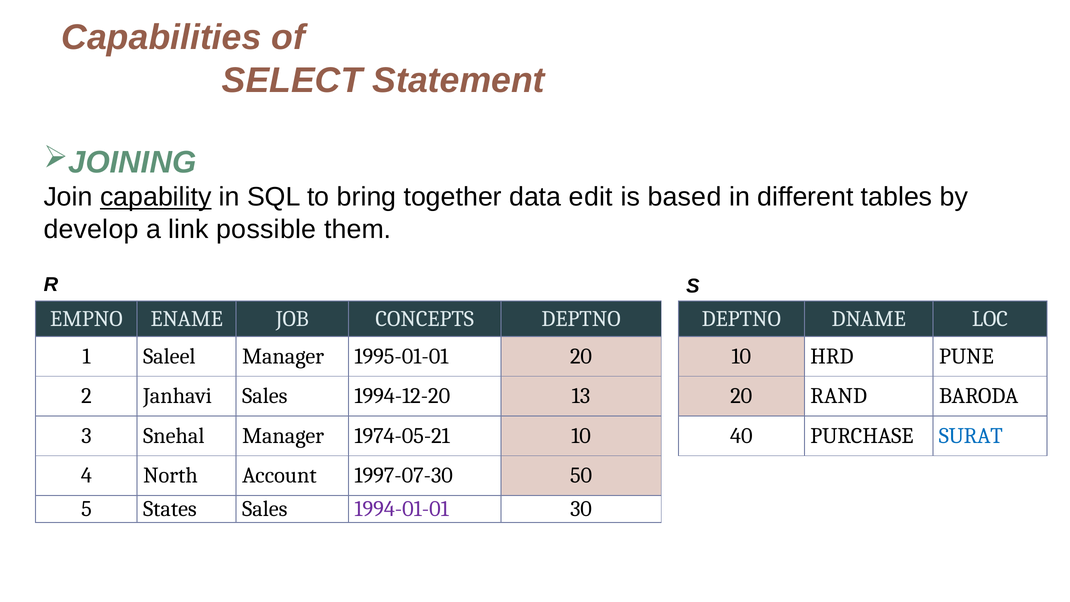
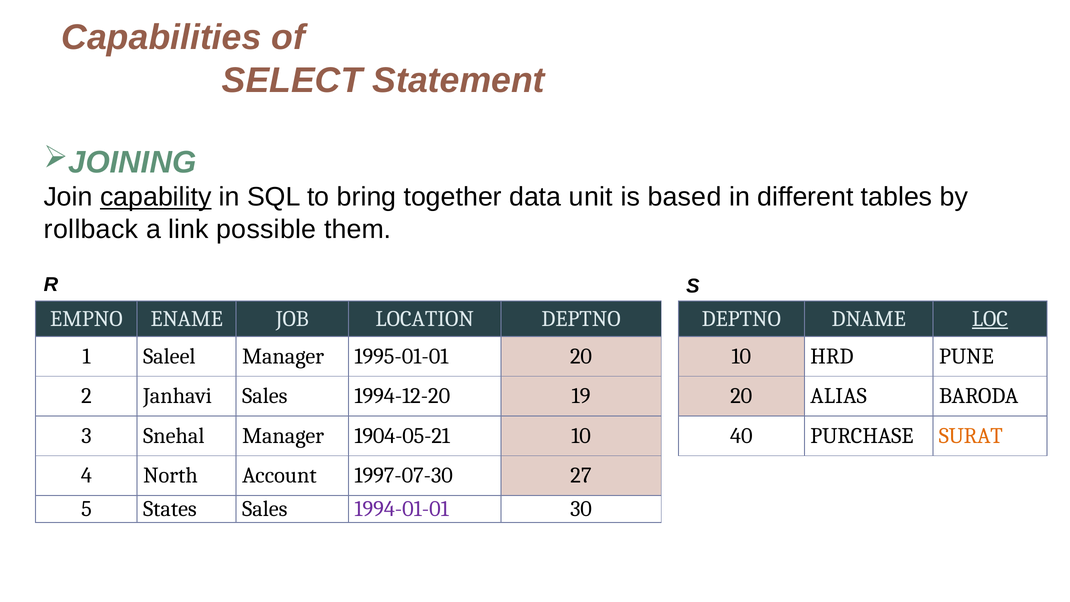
edit: edit -> unit
develop: develop -> rollback
CONCEPTS: CONCEPTS -> LOCATION
LOC underline: none -> present
13: 13 -> 19
RAND: RAND -> ALIAS
1974-05-21: 1974-05-21 -> 1904-05-21
SURAT colour: blue -> orange
50: 50 -> 27
